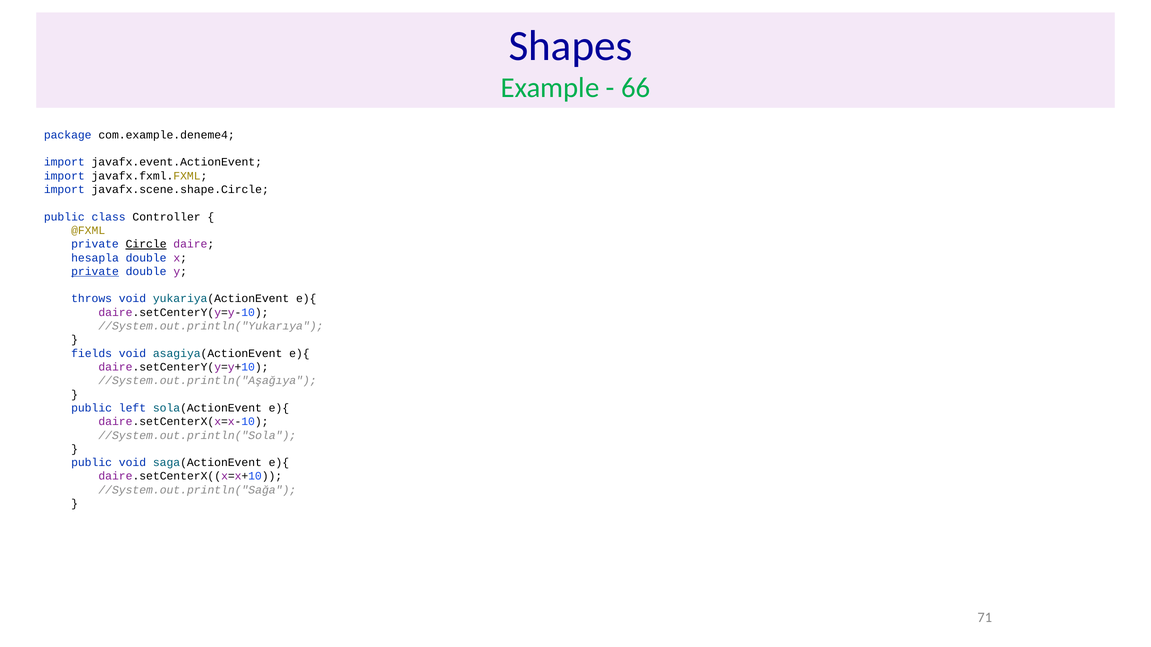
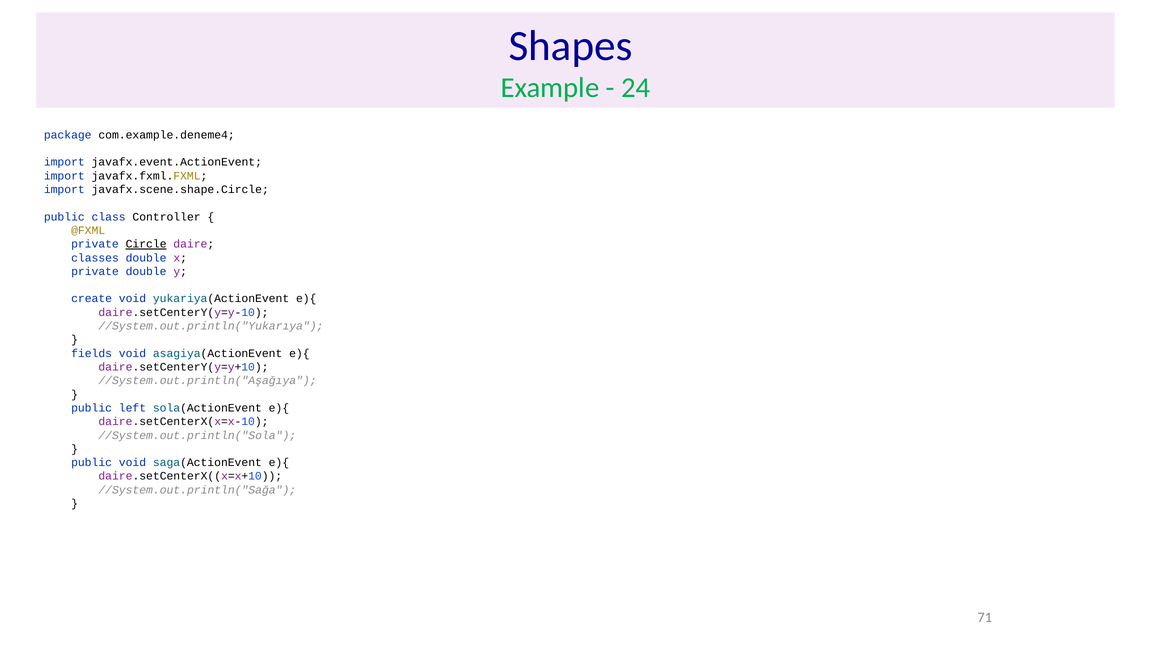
66: 66 -> 24
hesapla: hesapla -> classes
private at (95, 272) underline: present -> none
throws: throws -> create
